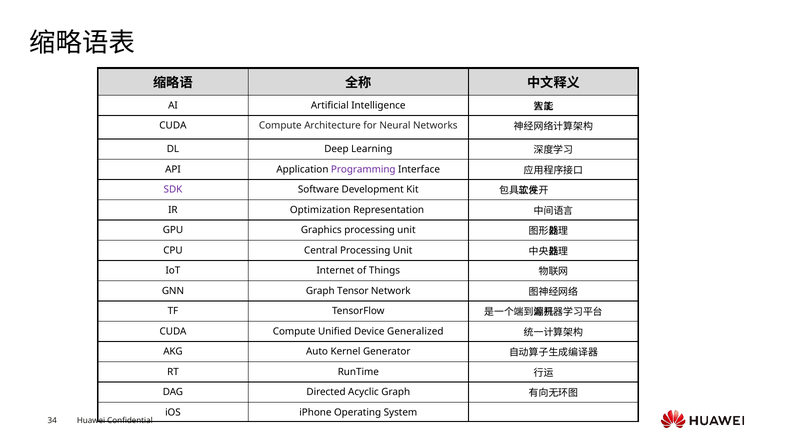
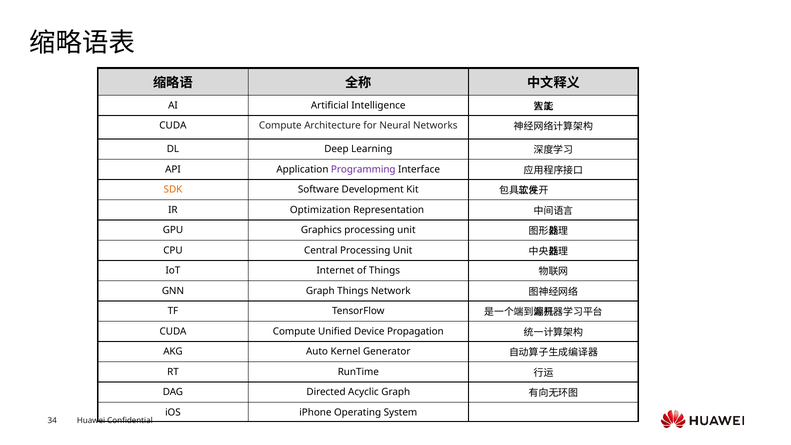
SDK colour: purple -> orange
Graph Tensor: Tensor -> Things
Generalized: Generalized -> Propagation
